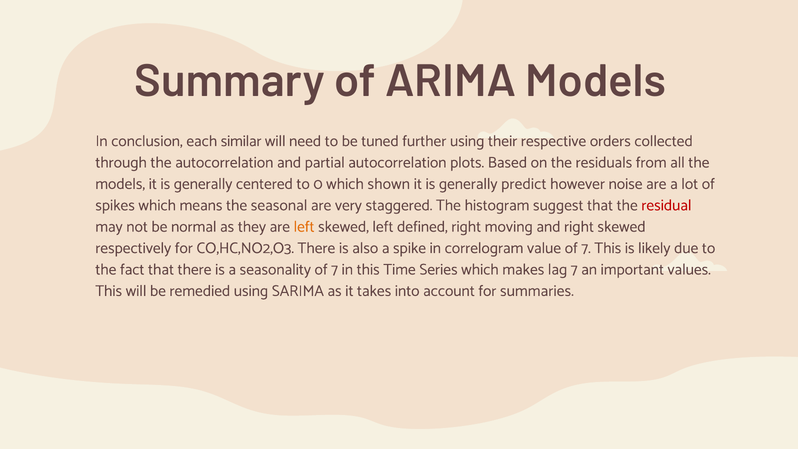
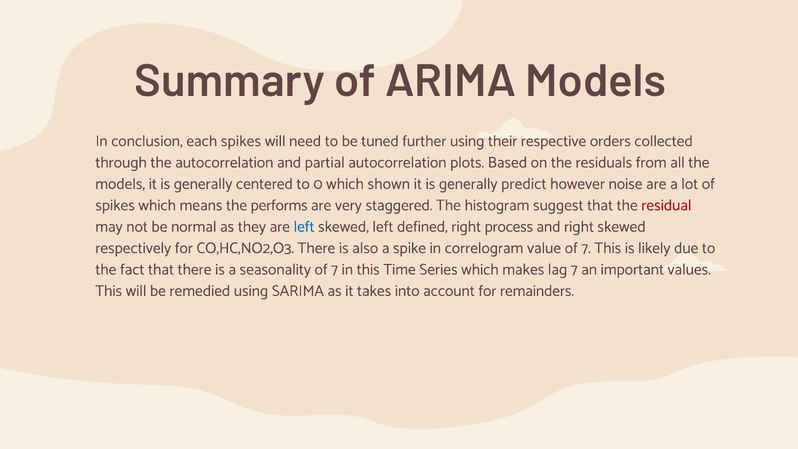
each similar: similar -> spikes
seasonal: seasonal -> performs
left at (304, 227) colour: orange -> blue
moving: moving -> process
summaries: summaries -> remainders
